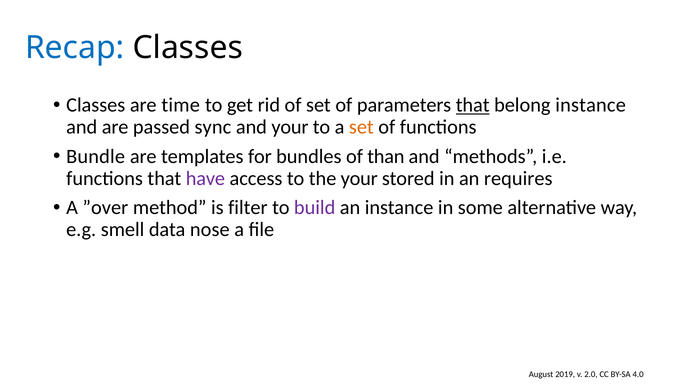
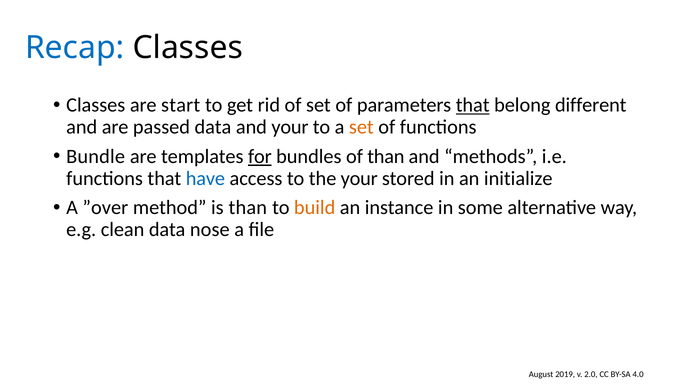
time: time -> start
belong instance: instance -> different
passed sync: sync -> data
for underline: none -> present
have colour: purple -> blue
requires: requires -> initialize
is filter: filter -> than
build colour: purple -> orange
smell: smell -> clean
